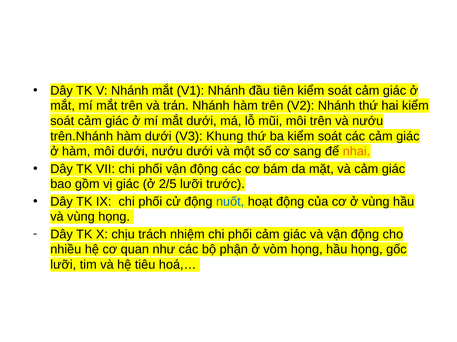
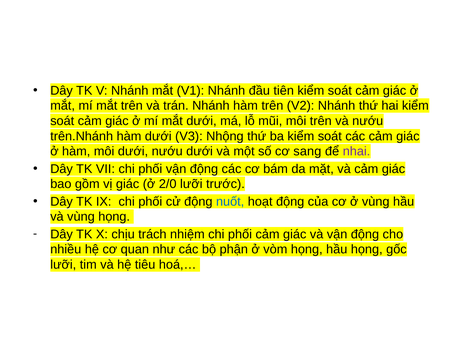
Khung: Khung -> Nhộng
nhai colour: orange -> purple
2/5: 2/5 -> 2/0
